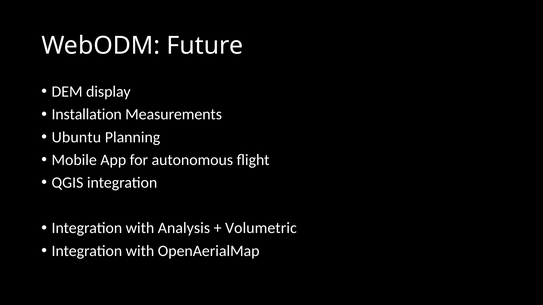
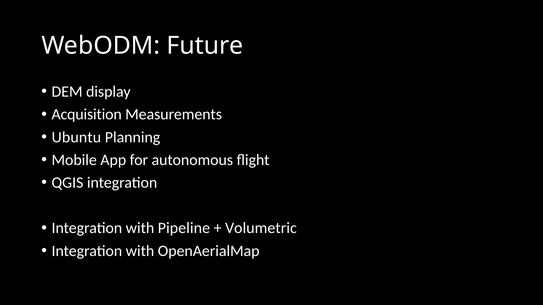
Installation: Installation -> Acquisition
Analysis: Analysis -> Pipeline
